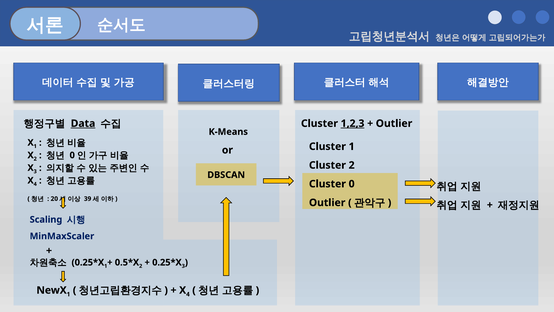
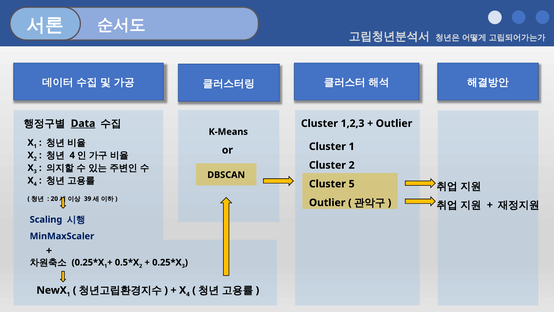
1,2,3 underline: present -> none
0 at (72, 155): 0 -> 4
Cluster 0: 0 -> 5
